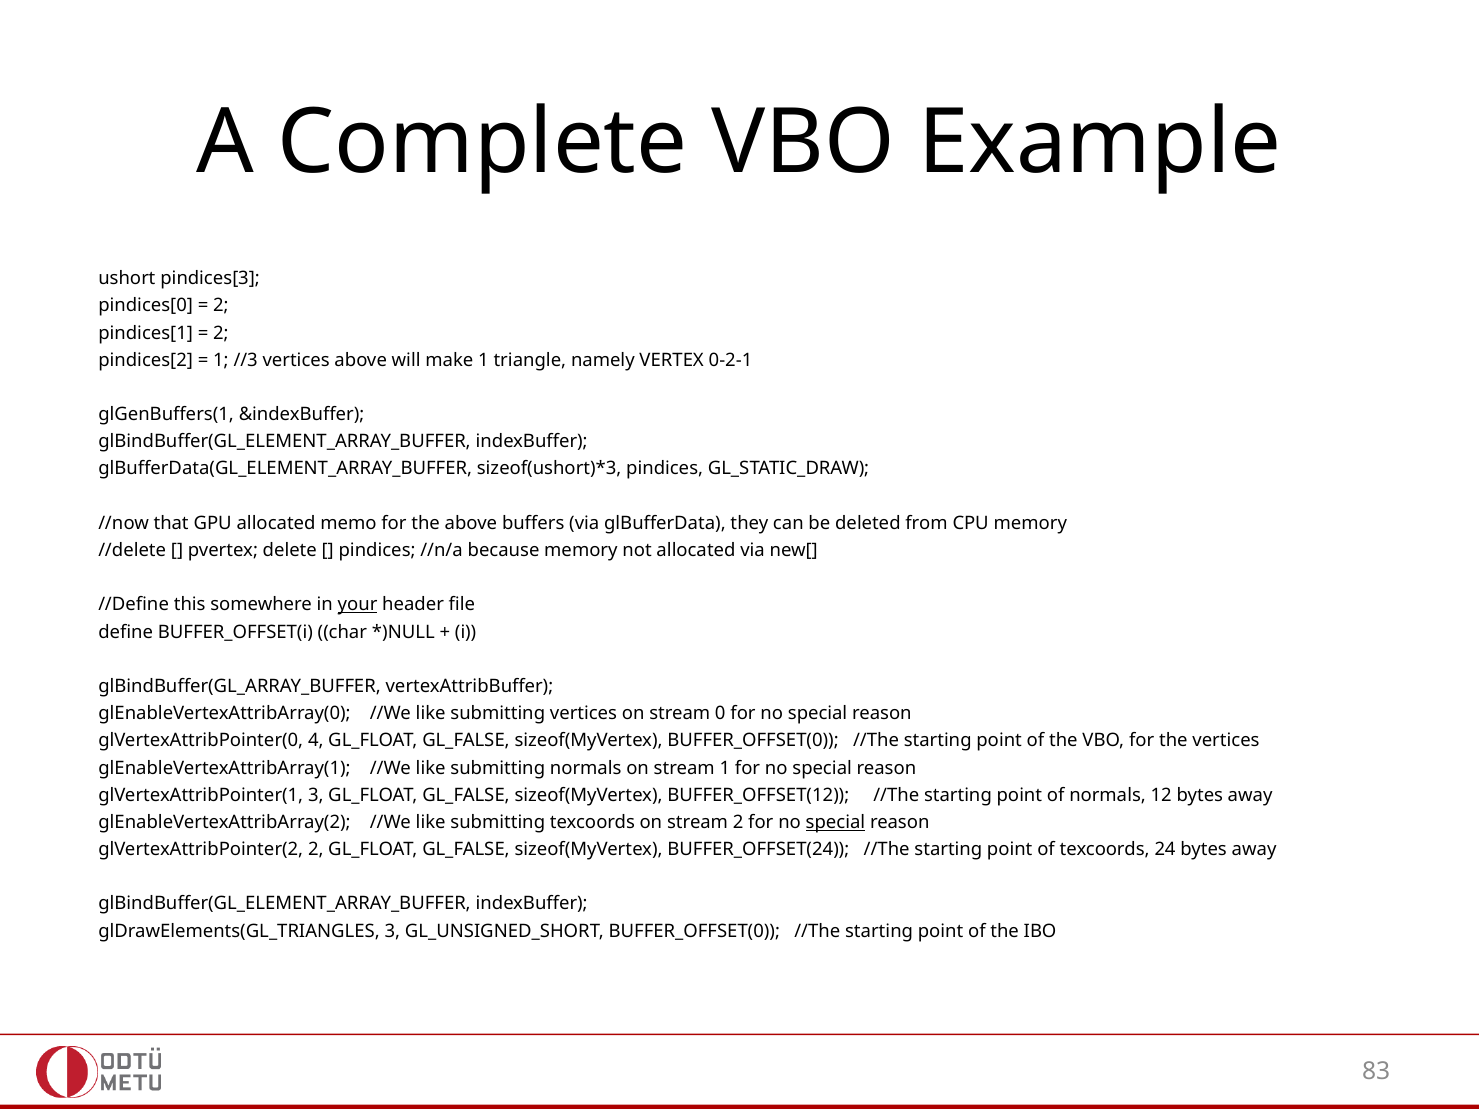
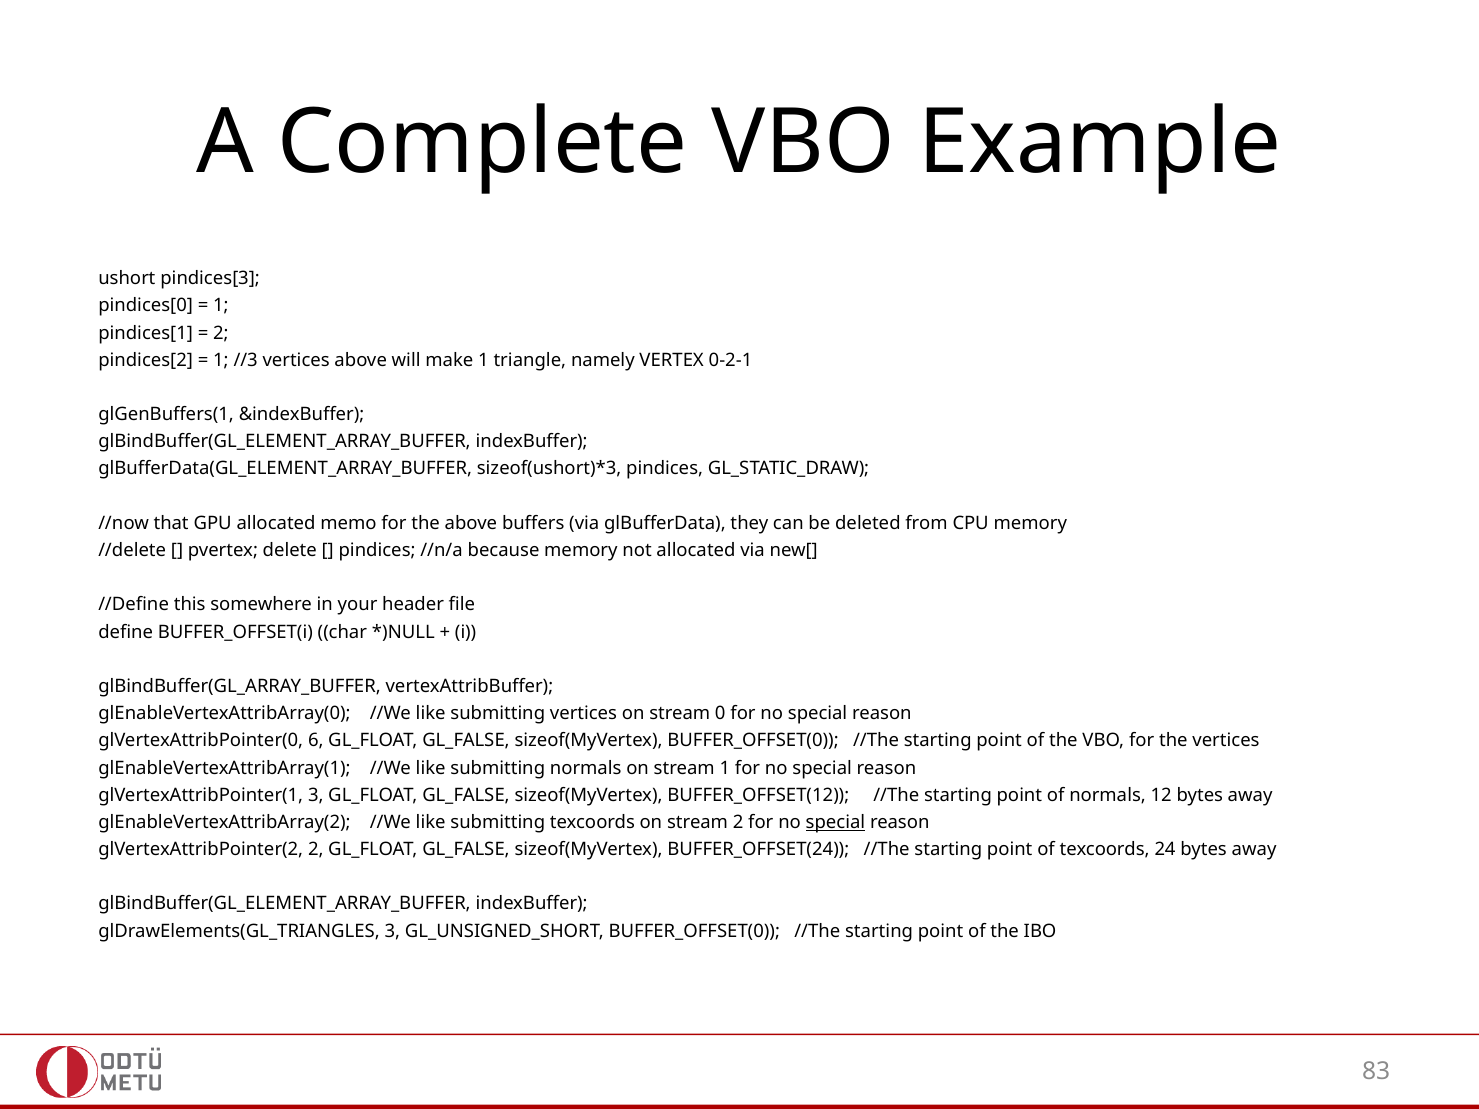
2 at (221, 306): 2 -> 1
your underline: present -> none
4: 4 -> 6
